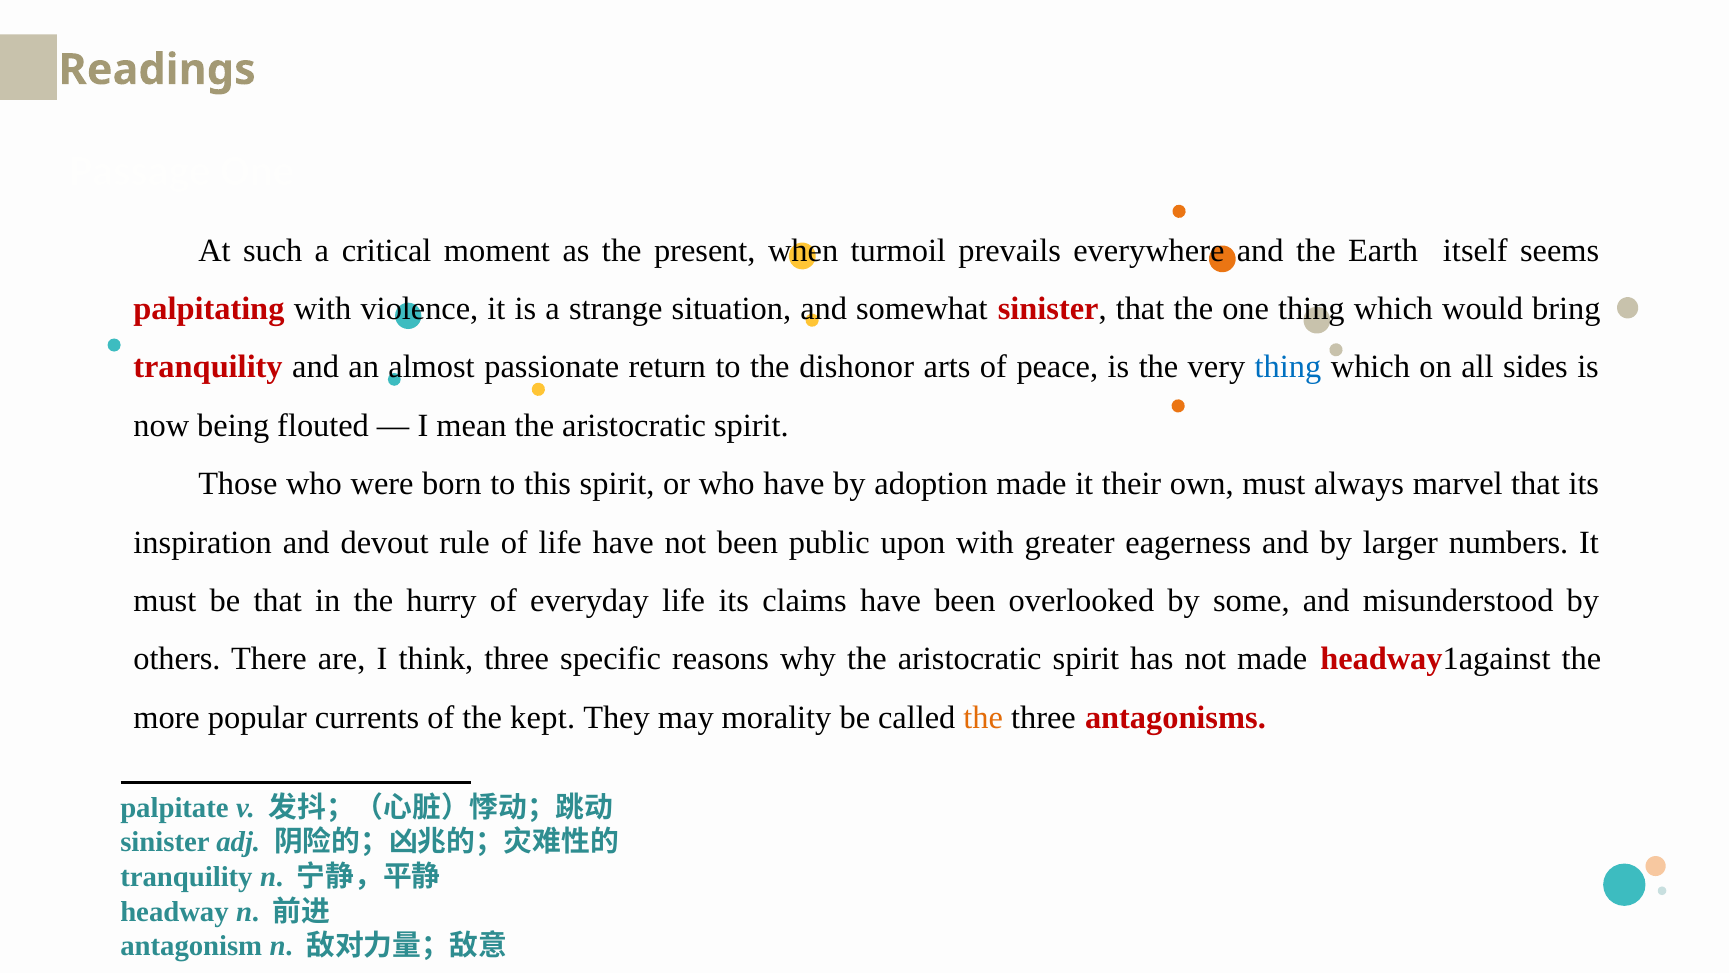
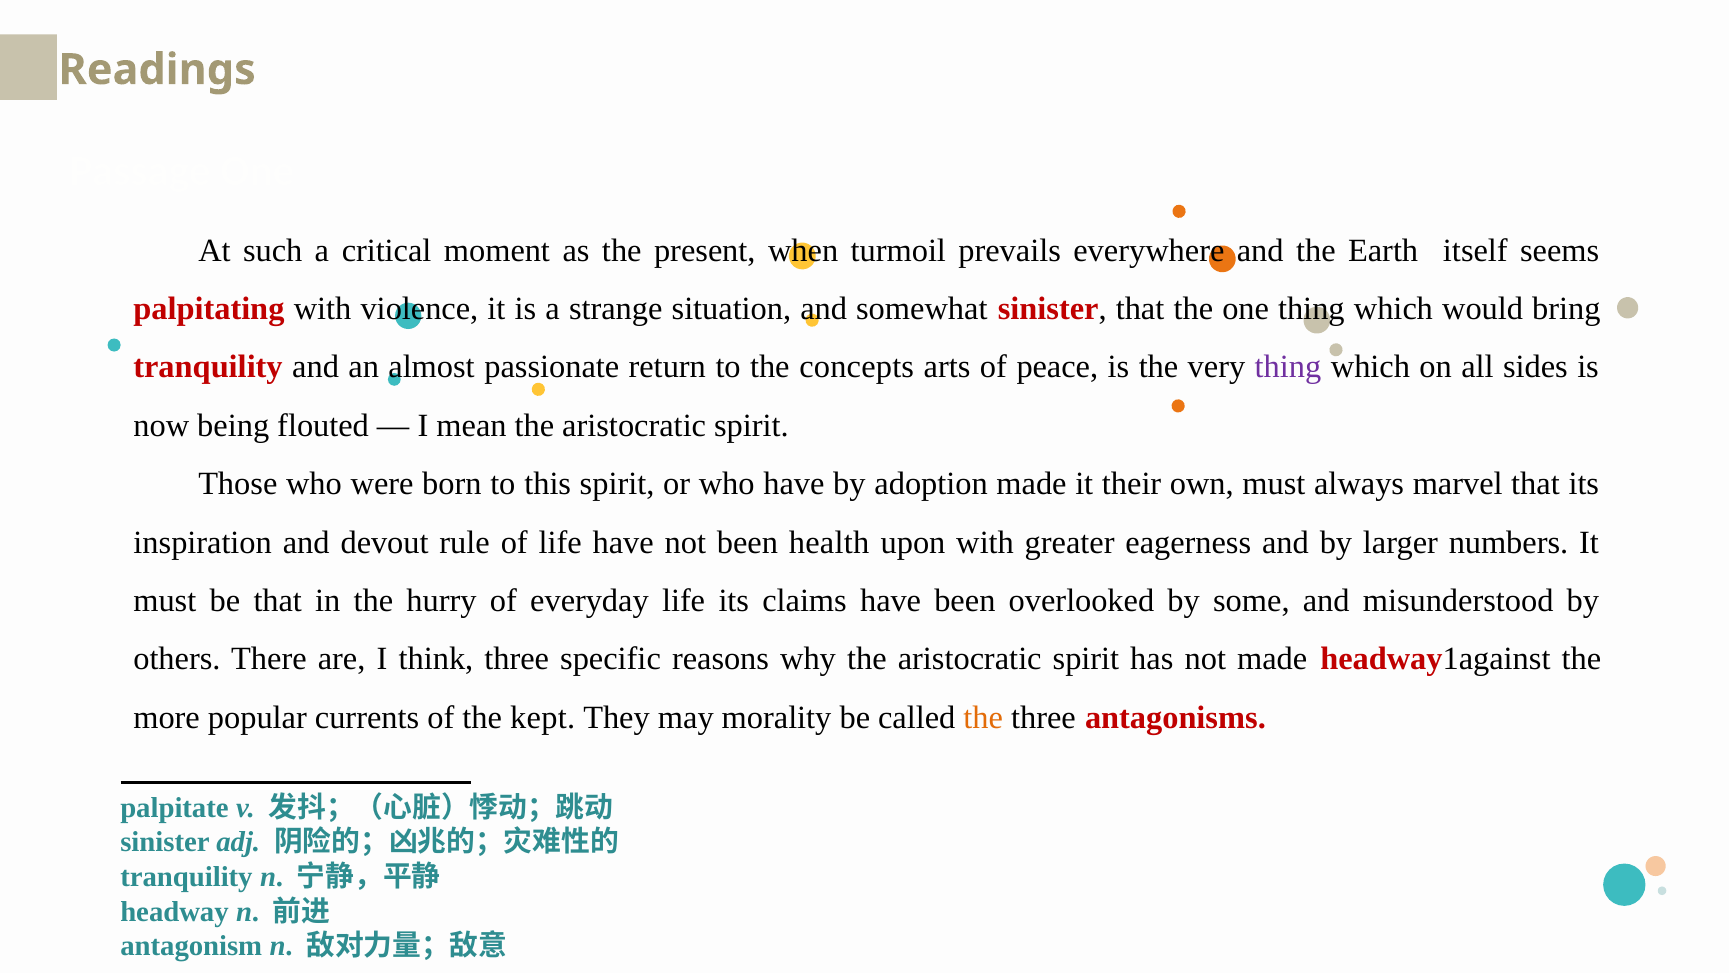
dishonor: dishonor -> concepts
thing at (1288, 367) colour: blue -> purple
public: public -> health
